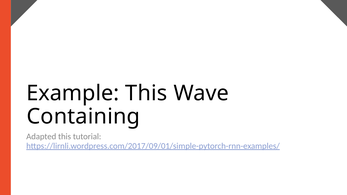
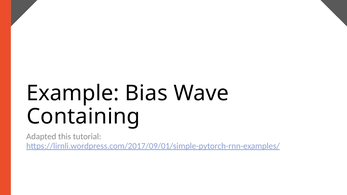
Example This: This -> Bias
